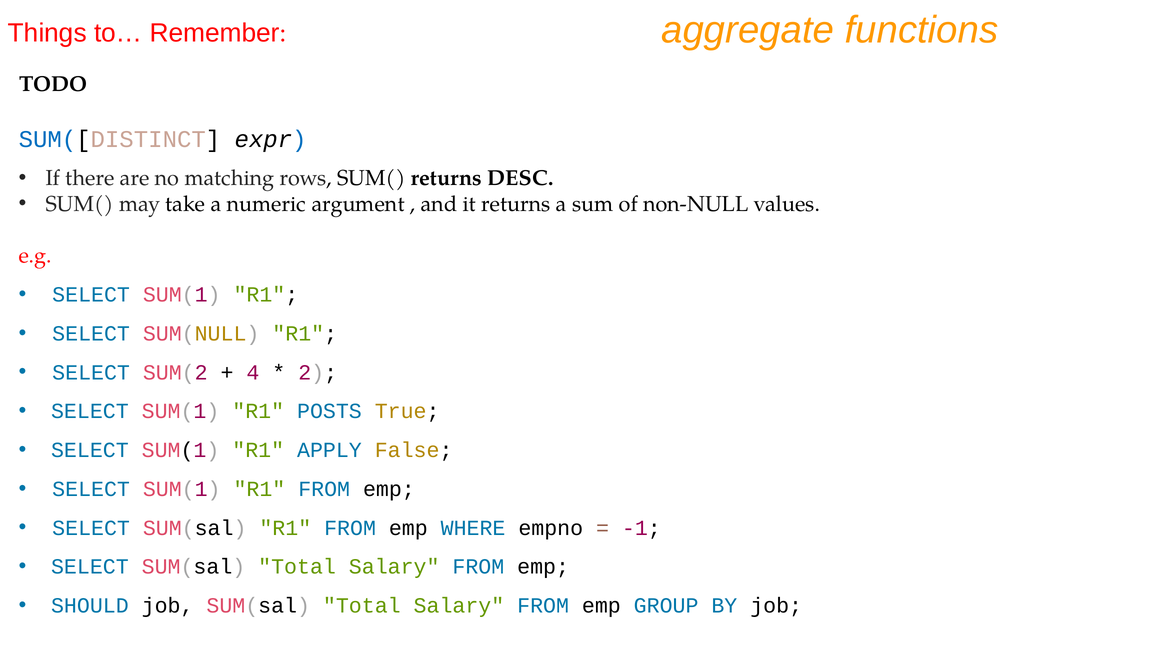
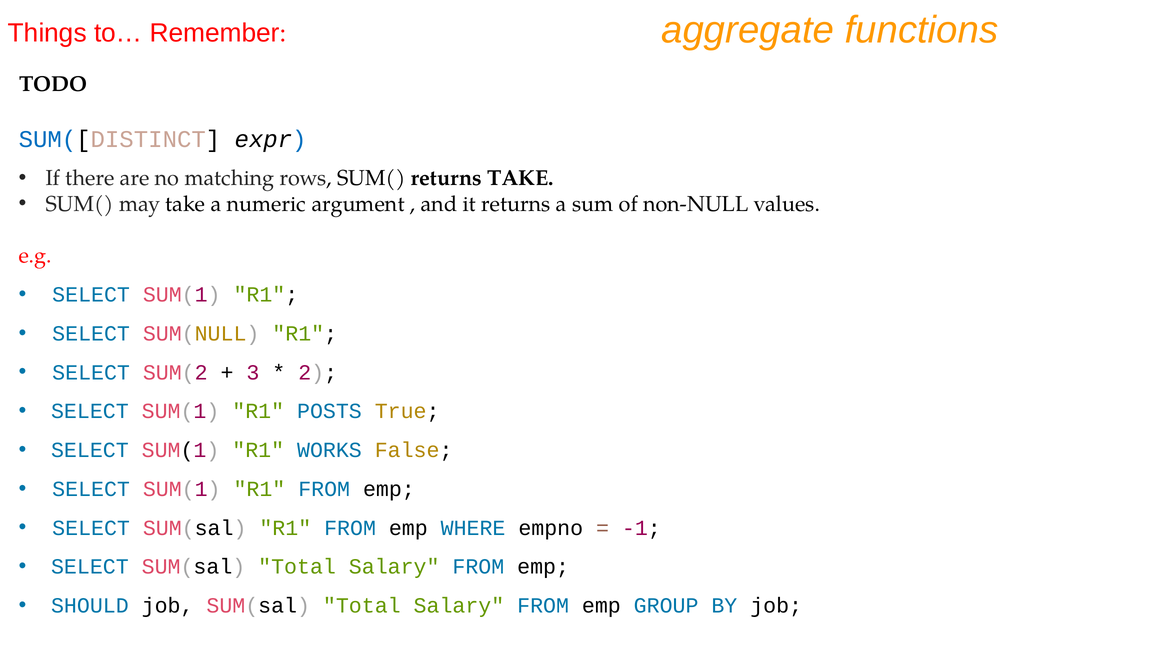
returns DESC: DESC -> TAKE
4: 4 -> 3
APPLY: APPLY -> WORKS
